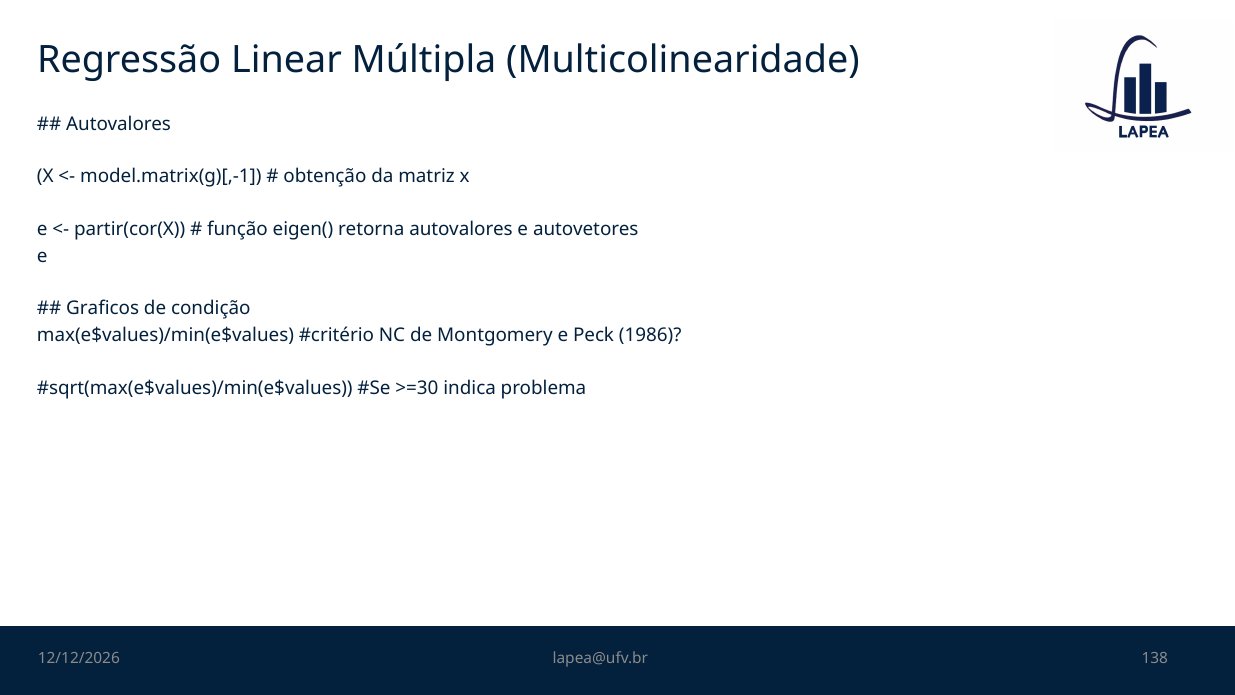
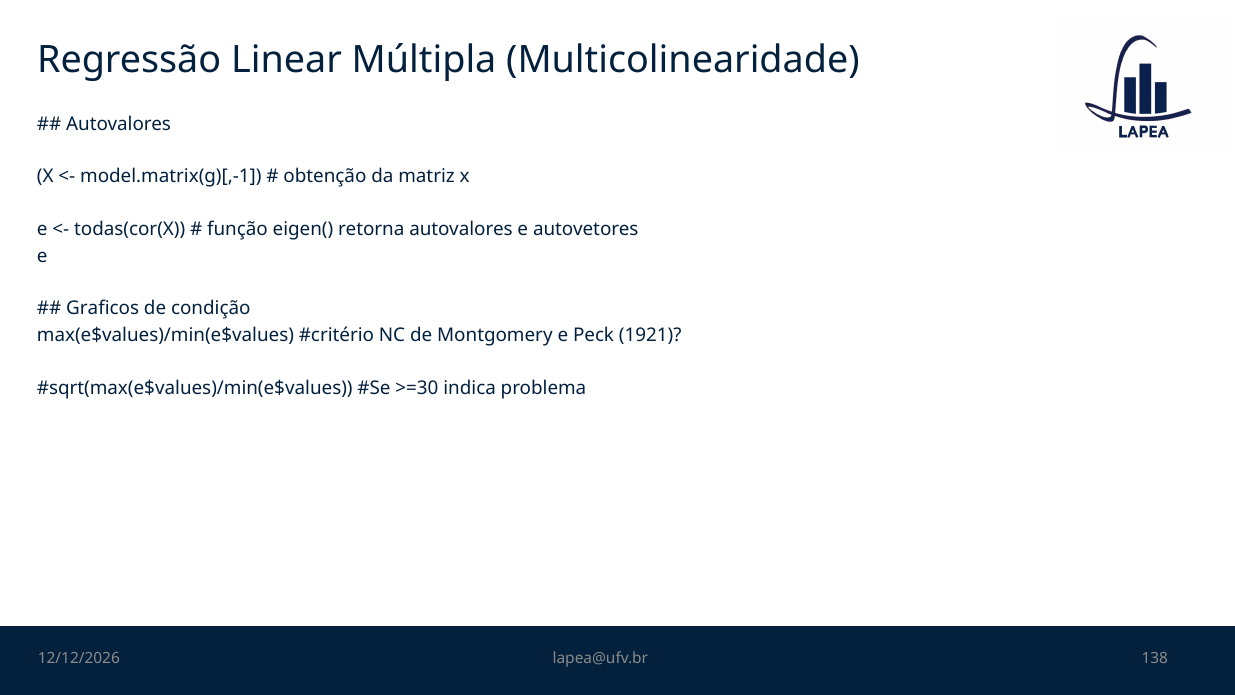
partir(cor(X: partir(cor(X -> todas(cor(X
1986: 1986 -> 1921
